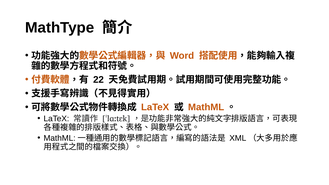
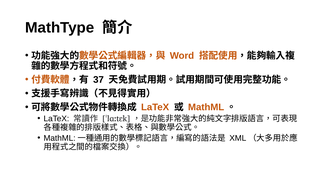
22: 22 -> 37
